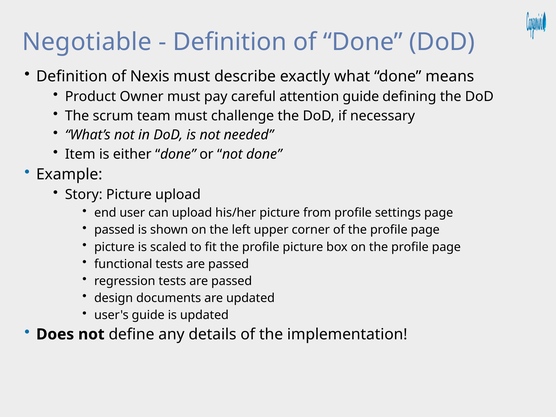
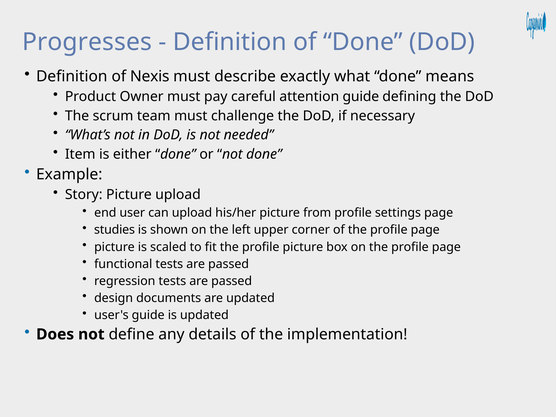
Negotiable: Negotiable -> Progresses
passed at (115, 230): passed -> studies
